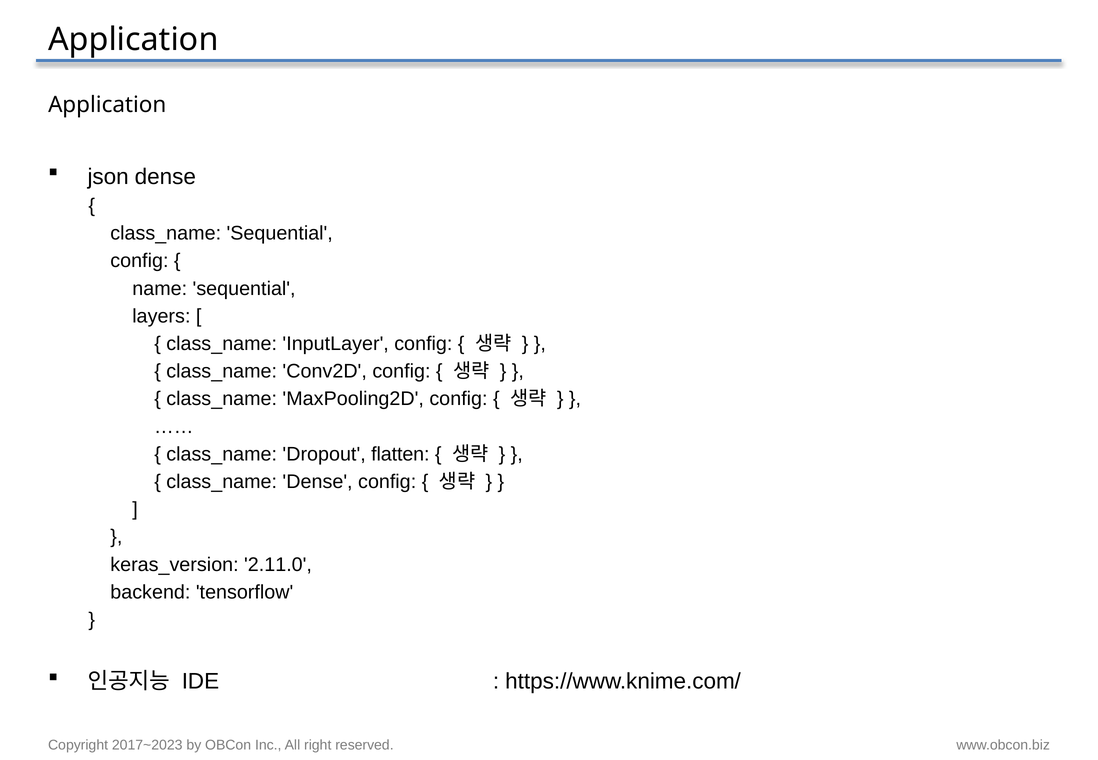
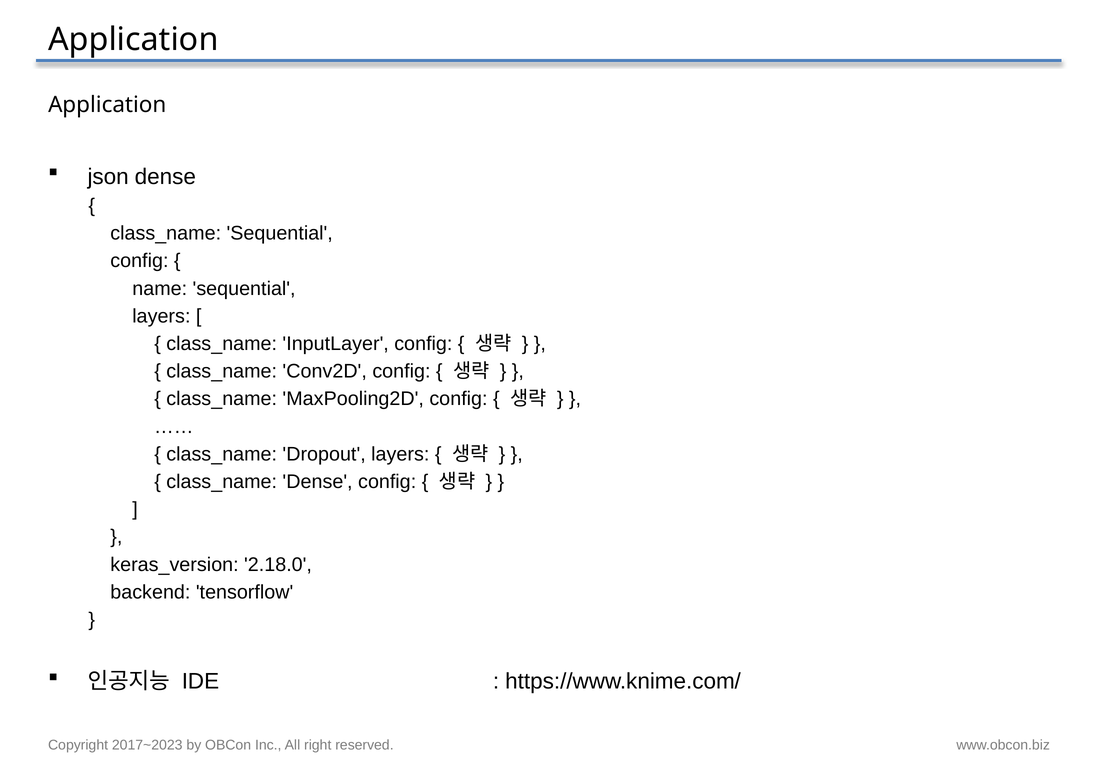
Dropout flatten: flatten -> layers
2.11.0: 2.11.0 -> 2.18.0
